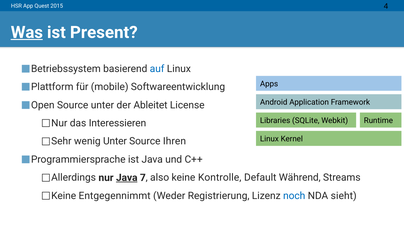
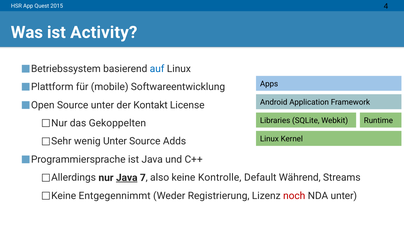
Was underline: present -> none
Present: Present -> Activity
Ableitet: Ableitet -> Kontakt
Interessieren: Interessieren -> Gekoppelten
Ihren: Ihren -> Adds
noch colour: blue -> red
NDA sieht: sieht -> unter
